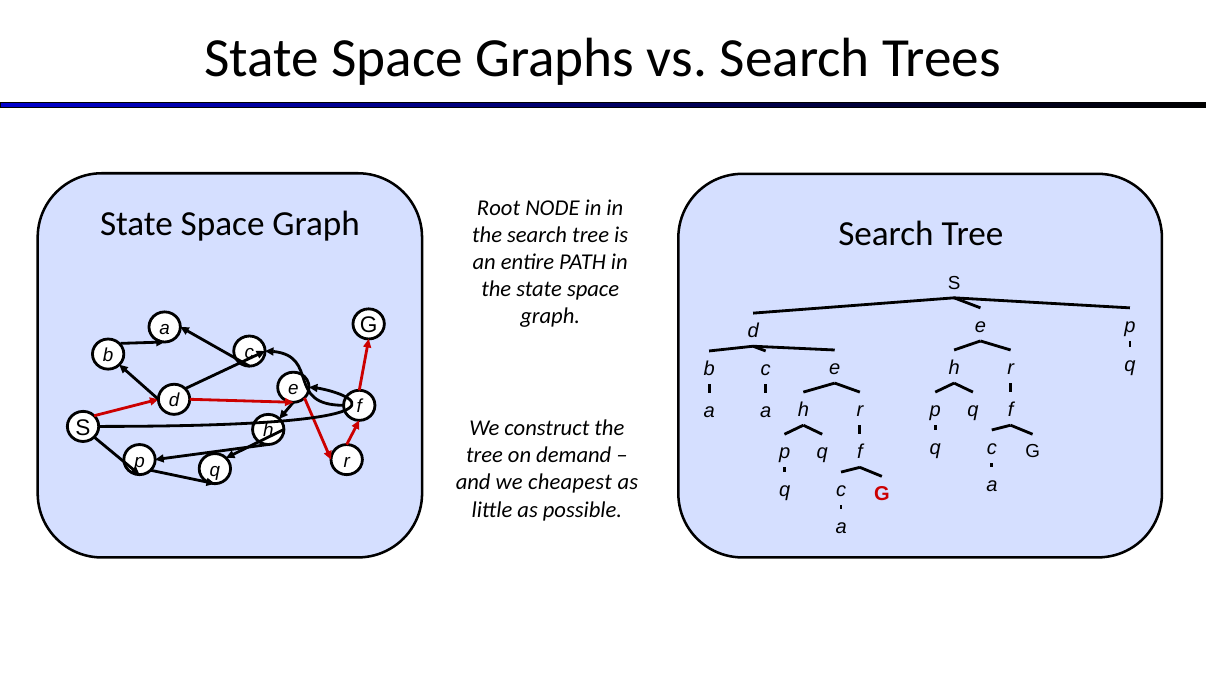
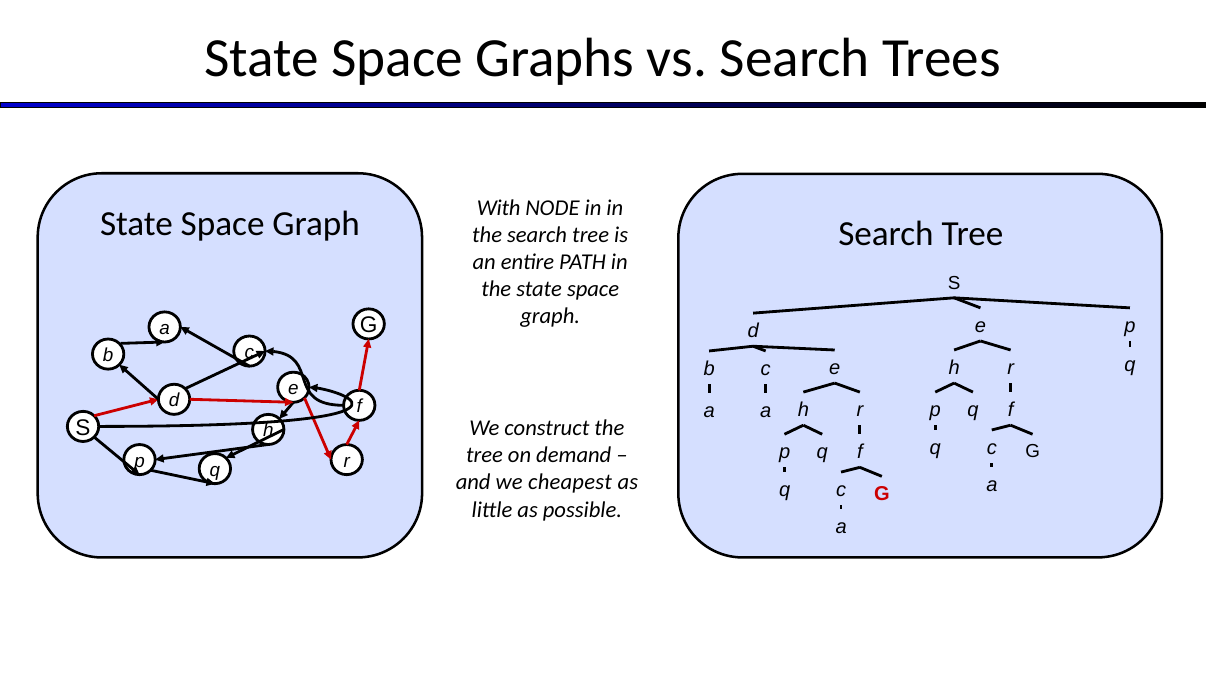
Root: Root -> With
